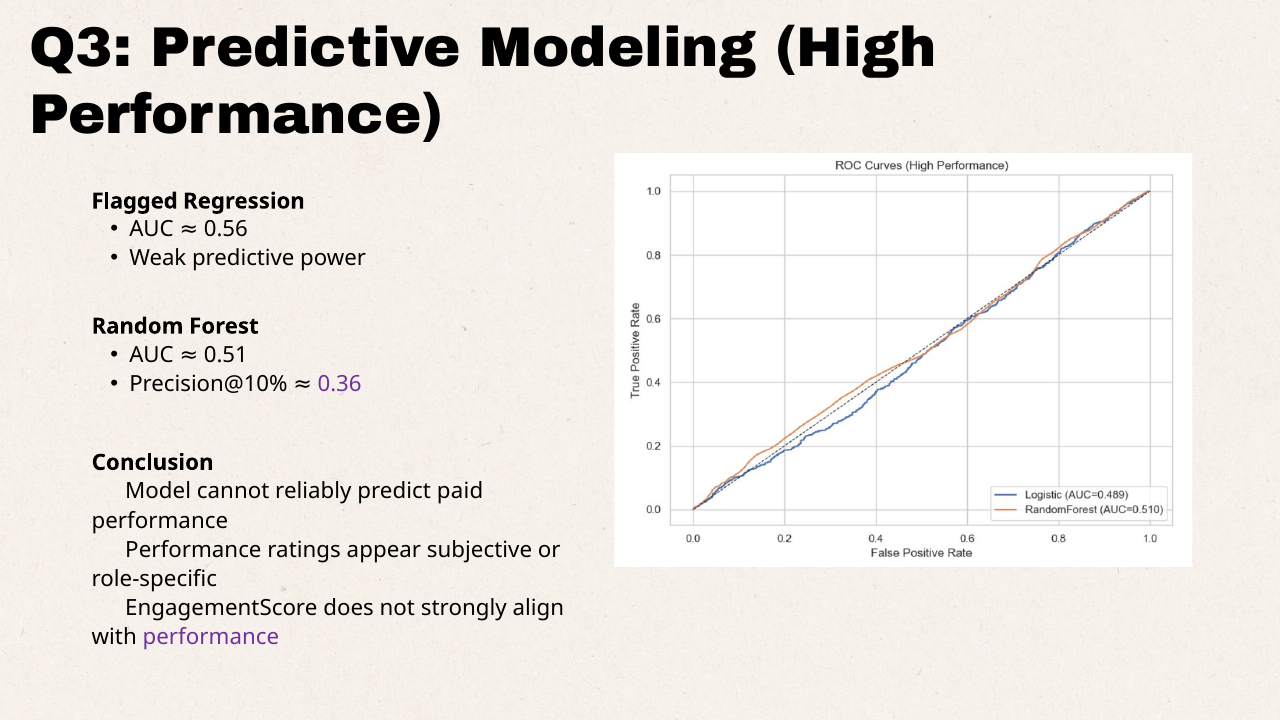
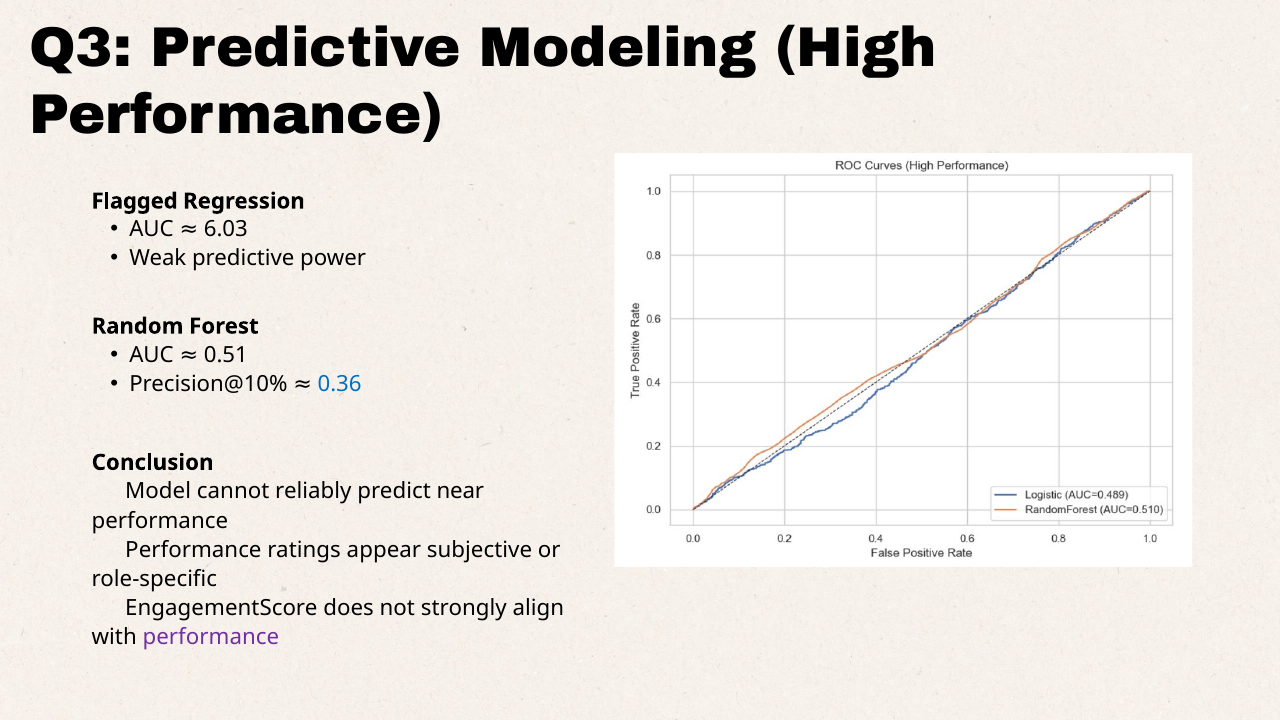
0.56: 0.56 -> 6.03
0.36 colour: purple -> blue
paid: paid -> near
